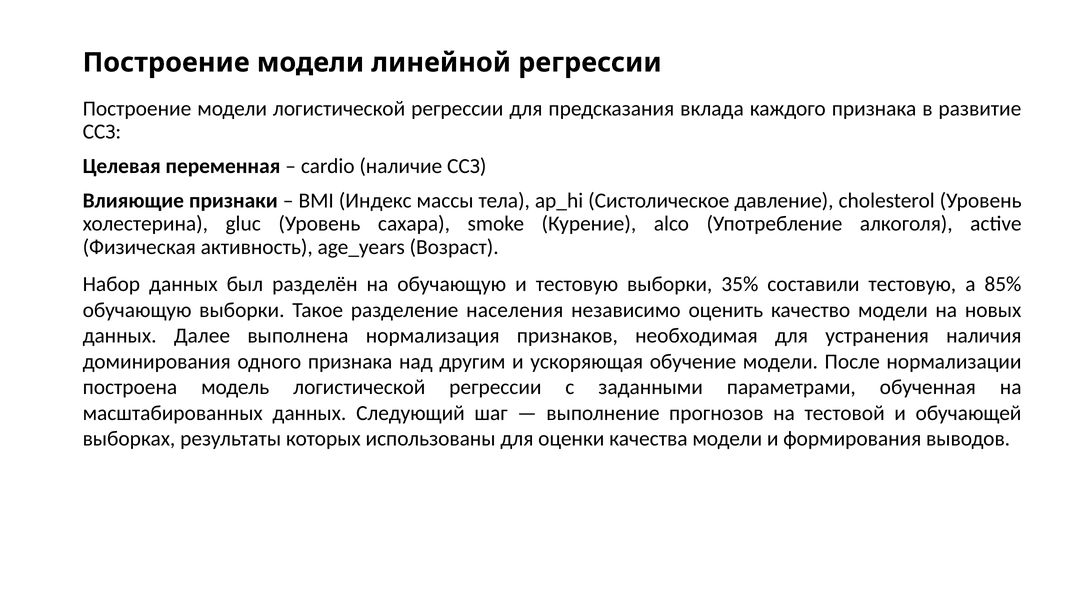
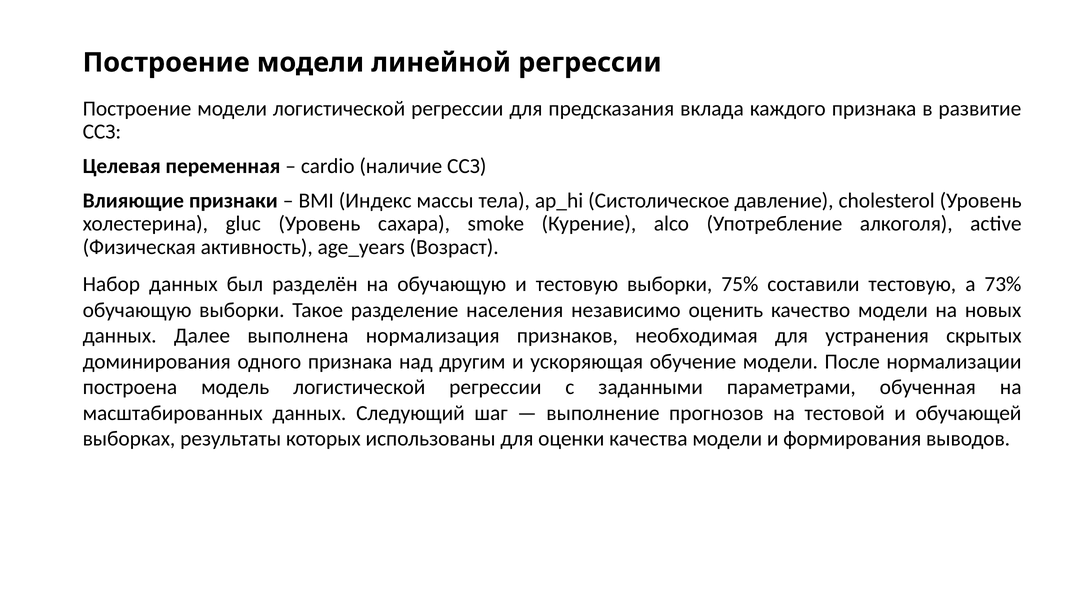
35%: 35% -> 75%
85%: 85% -> 73%
наличия: наличия -> скрытых
